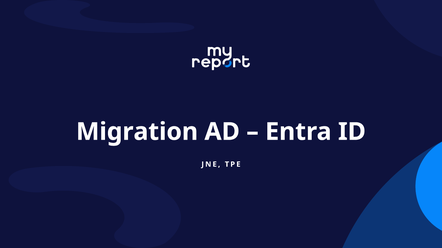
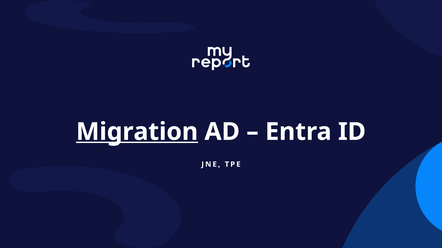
Migration underline: none -> present
